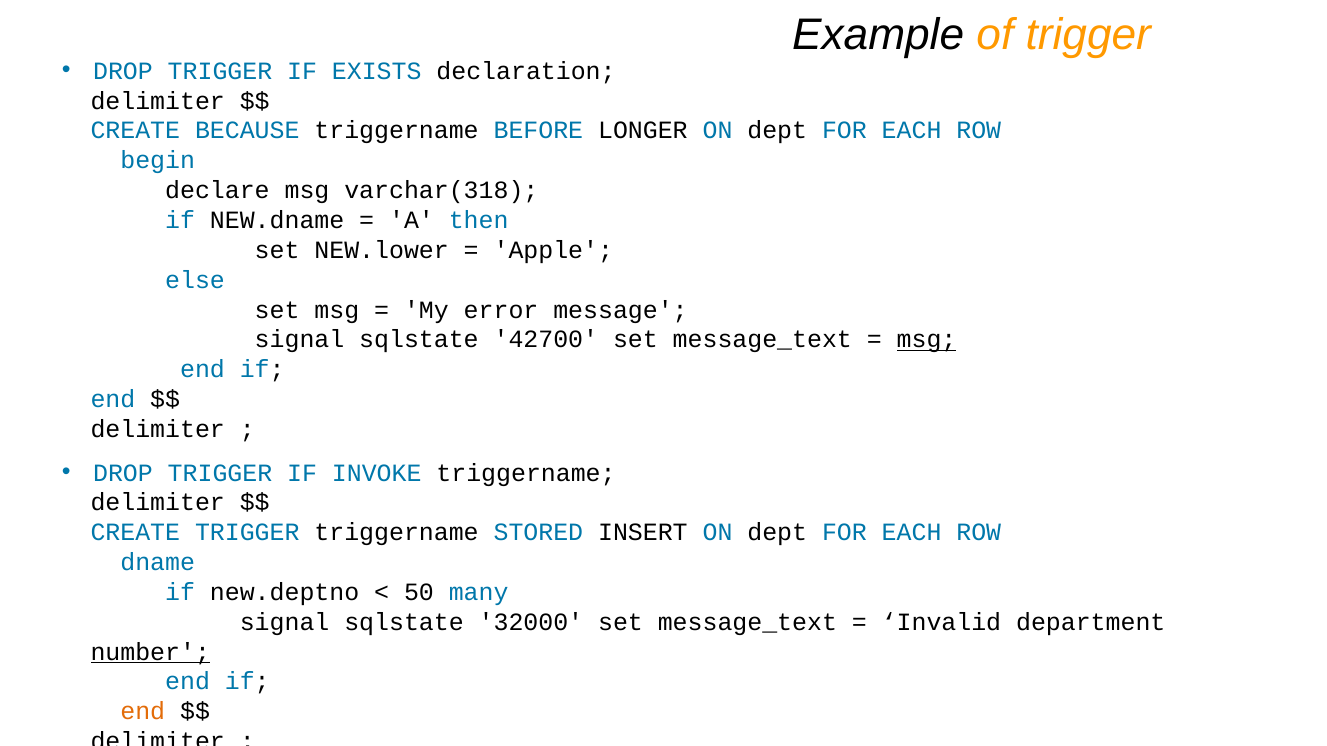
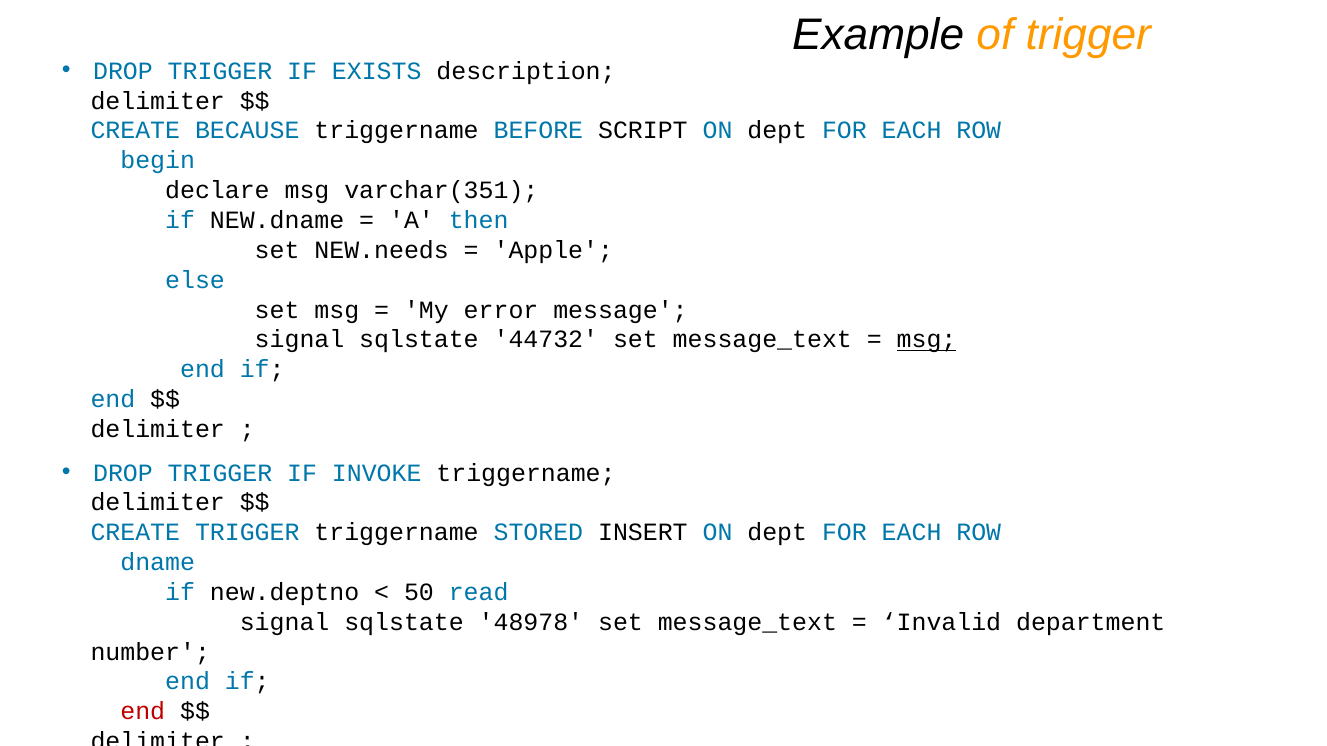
declaration: declaration -> description
LONGER: LONGER -> SCRIPT
varchar(318: varchar(318 -> varchar(351
NEW.lower: NEW.lower -> NEW.needs
42700: 42700 -> 44732
many: many -> read
32000: 32000 -> 48978
number underline: present -> none
end at (143, 712) colour: orange -> red
